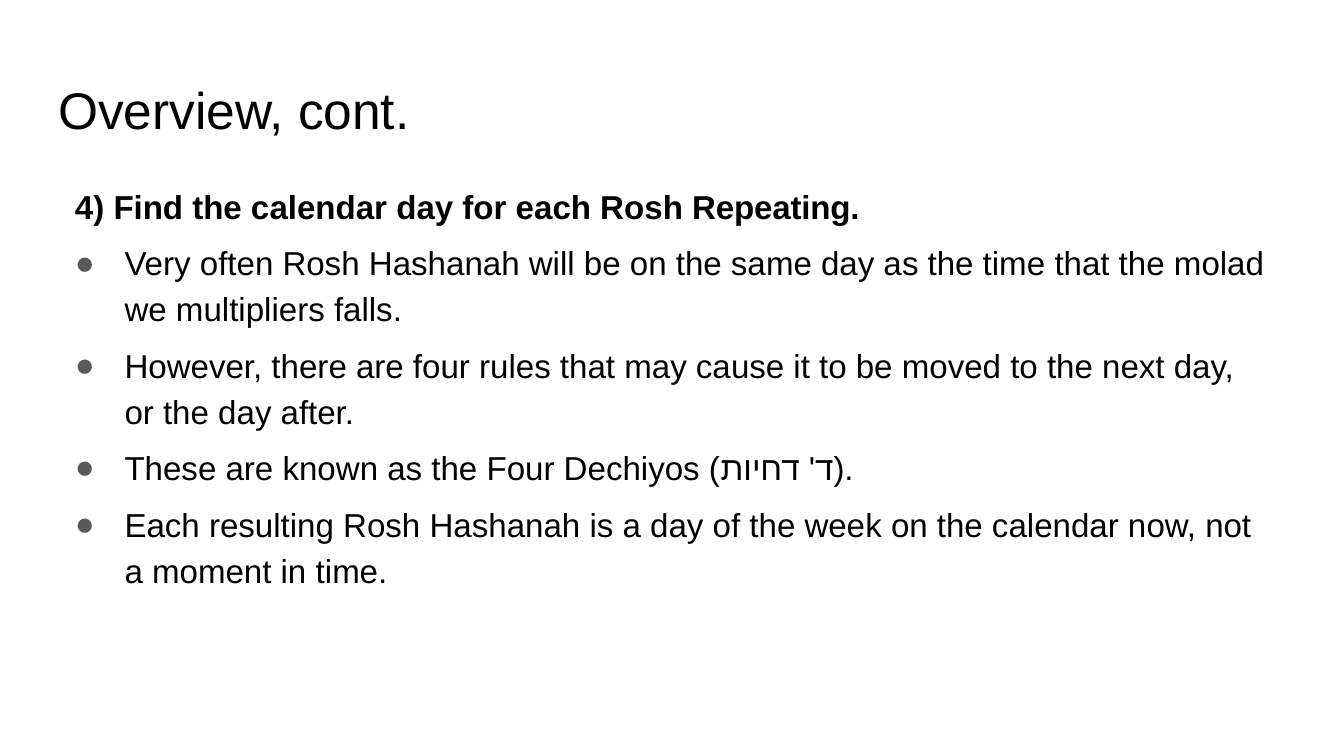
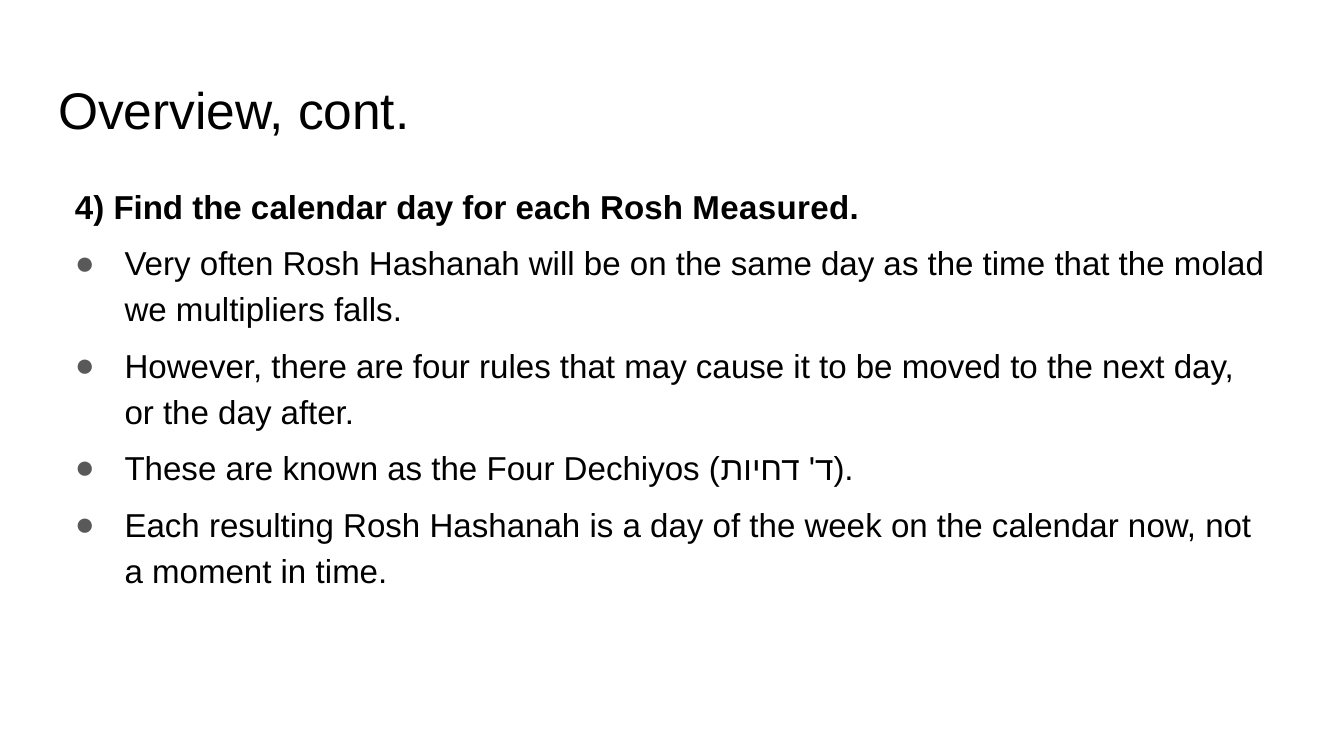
Repeating: Repeating -> Measured
